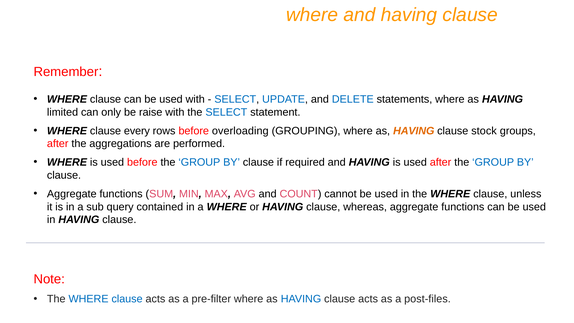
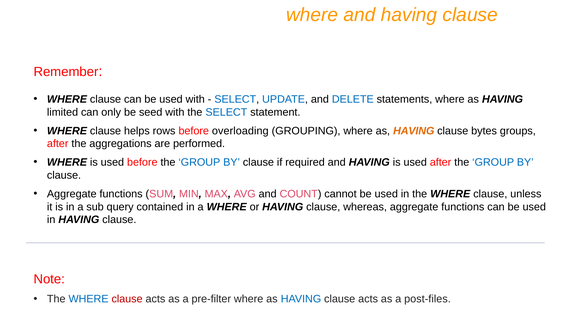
raise: raise -> seed
every: every -> helps
stock: stock -> bytes
clause at (127, 299) colour: blue -> red
